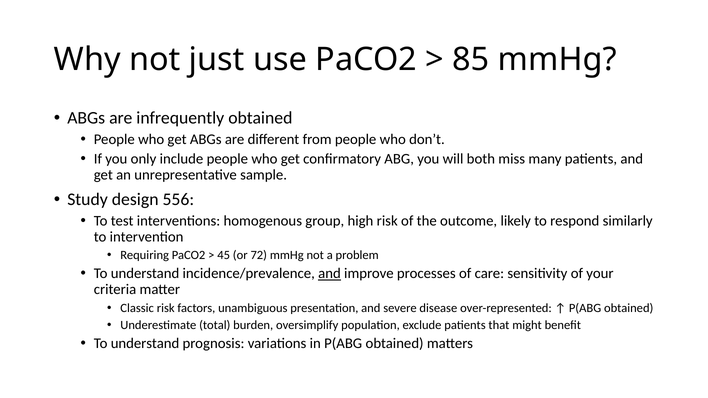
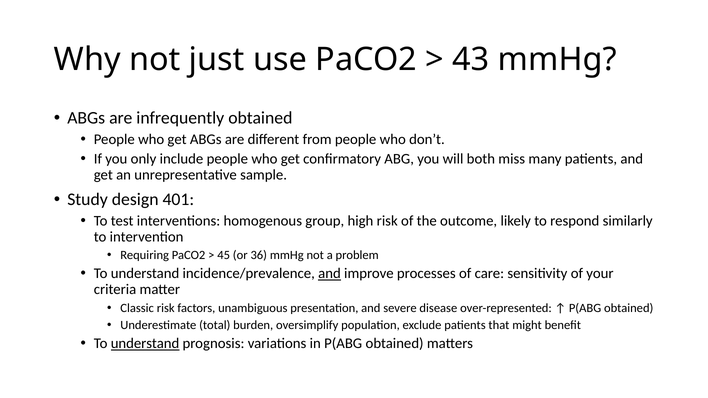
85: 85 -> 43
556: 556 -> 401
72: 72 -> 36
understand at (145, 344) underline: none -> present
